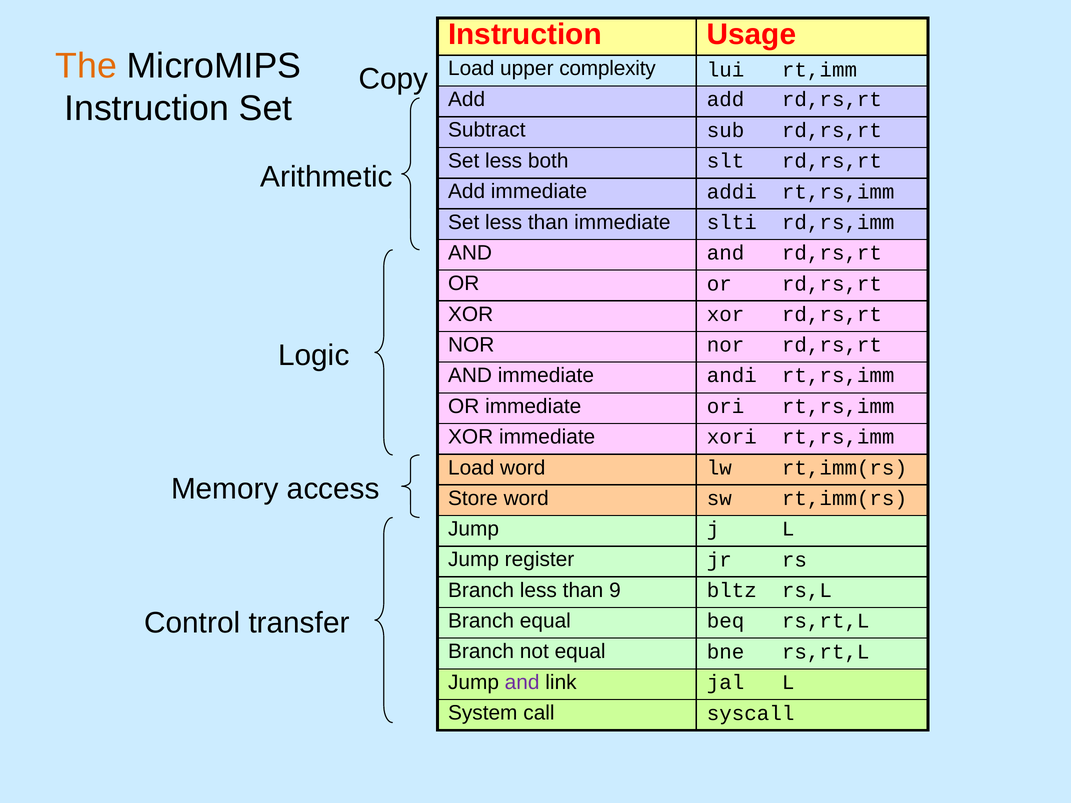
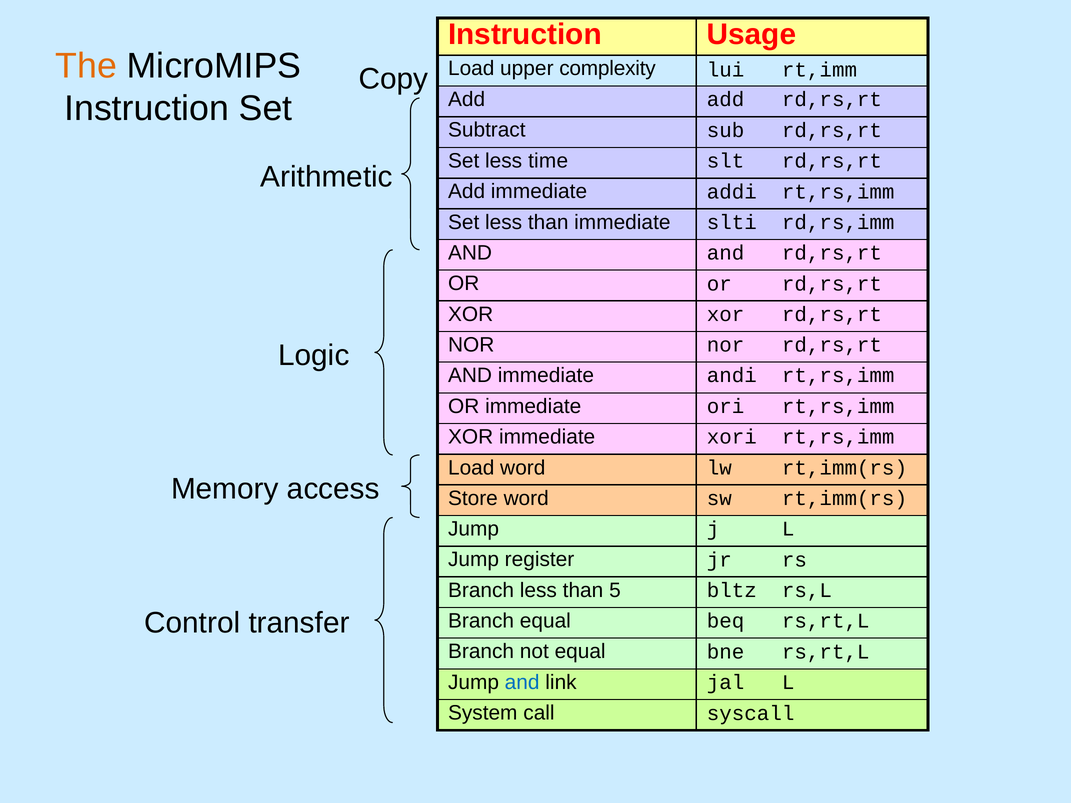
both: both -> time
9: 9 -> 5
and at (522, 683) colour: purple -> blue
